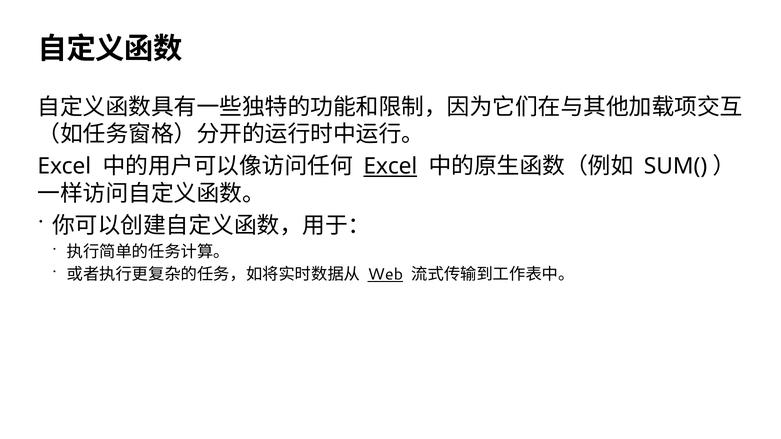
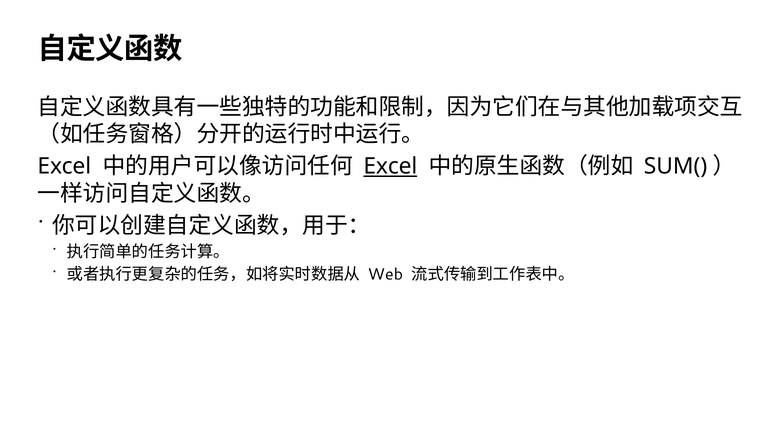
Web underline: present -> none
